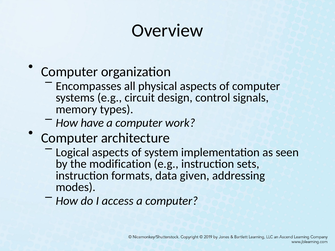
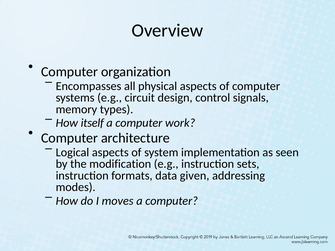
have: have -> itself
access: access -> moves
